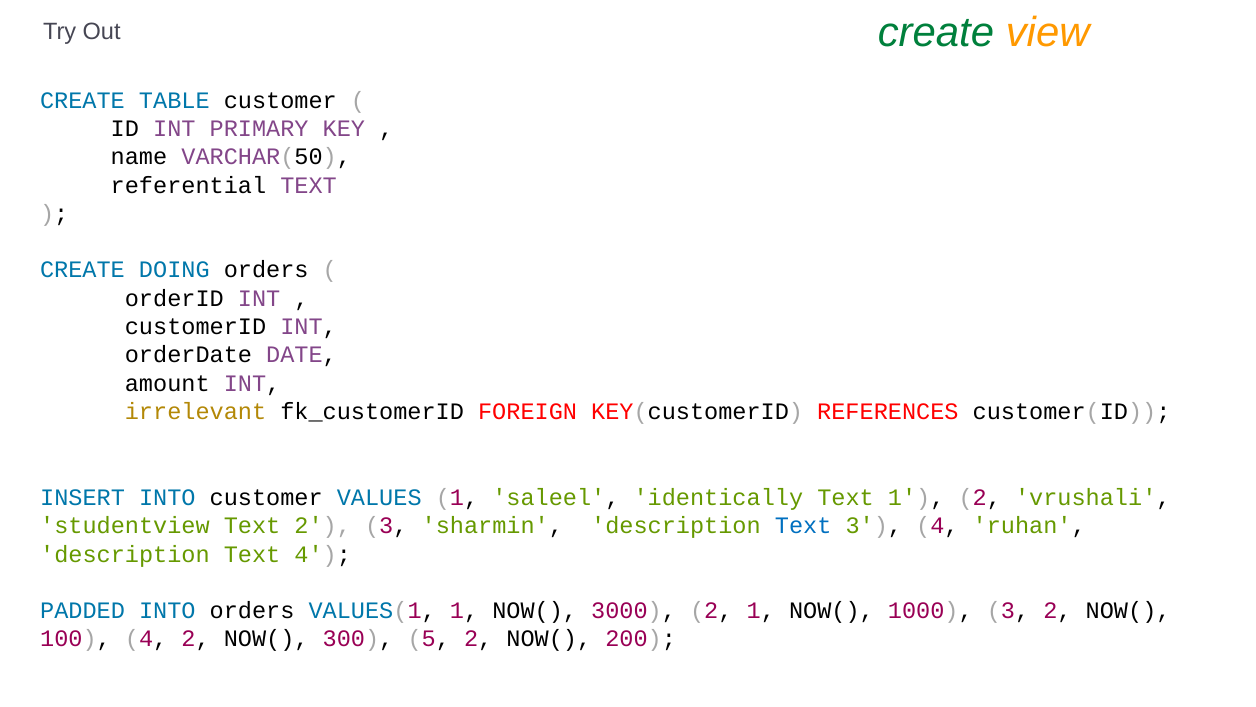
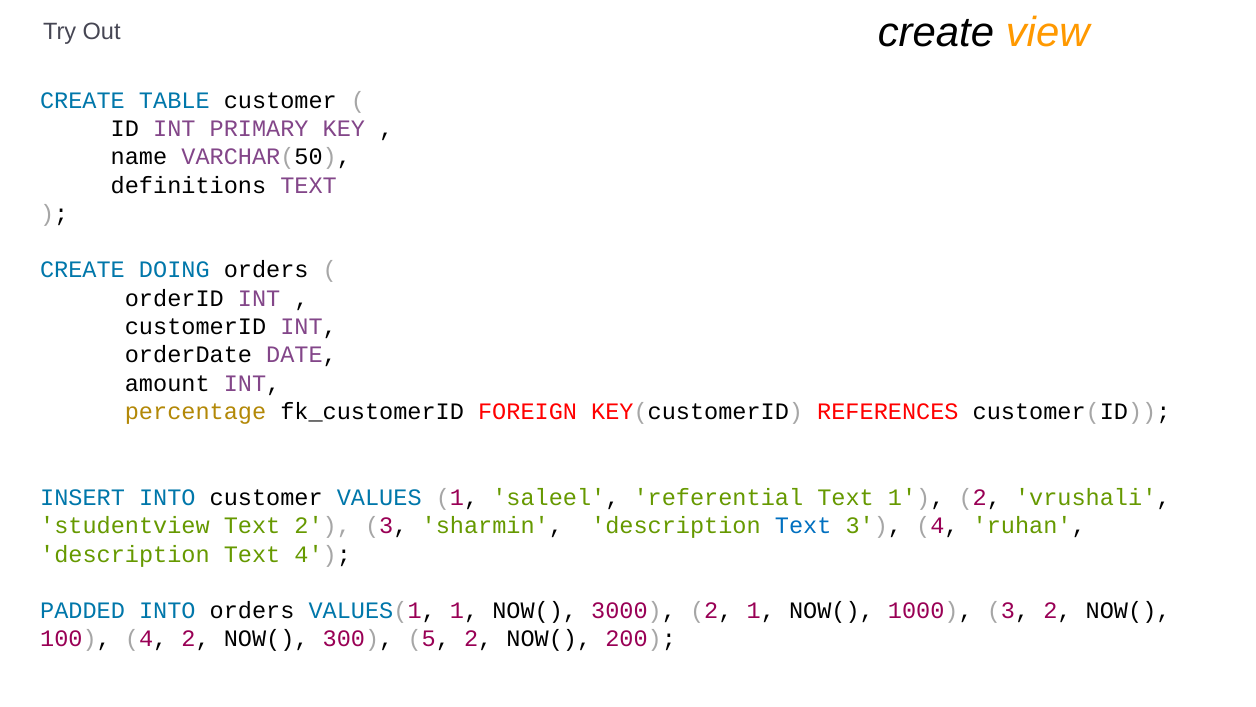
create at (936, 33) colour: green -> black
referential: referential -> definitions
irrelevant: irrelevant -> percentage
identically: identically -> referential
